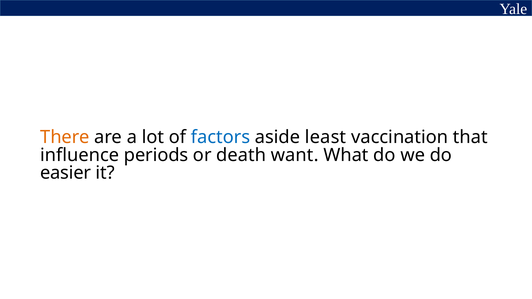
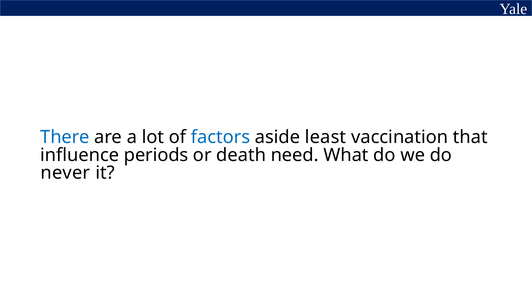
There colour: orange -> blue
want: want -> need
easier: easier -> never
